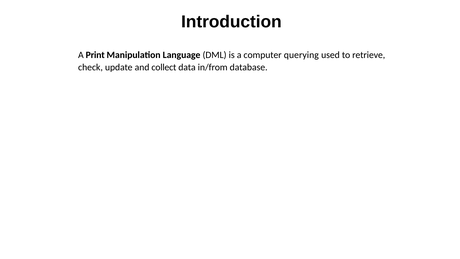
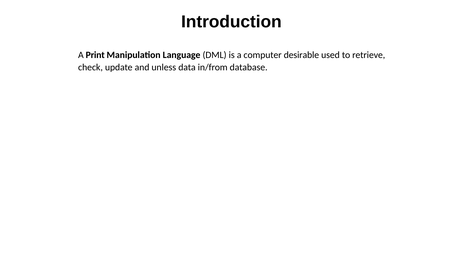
querying: querying -> desirable
collect: collect -> unless
